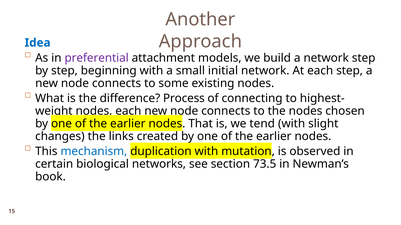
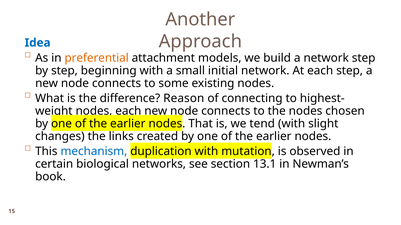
preferential colour: purple -> orange
Process: Process -> Reason
73.5: 73.5 -> 13.1
